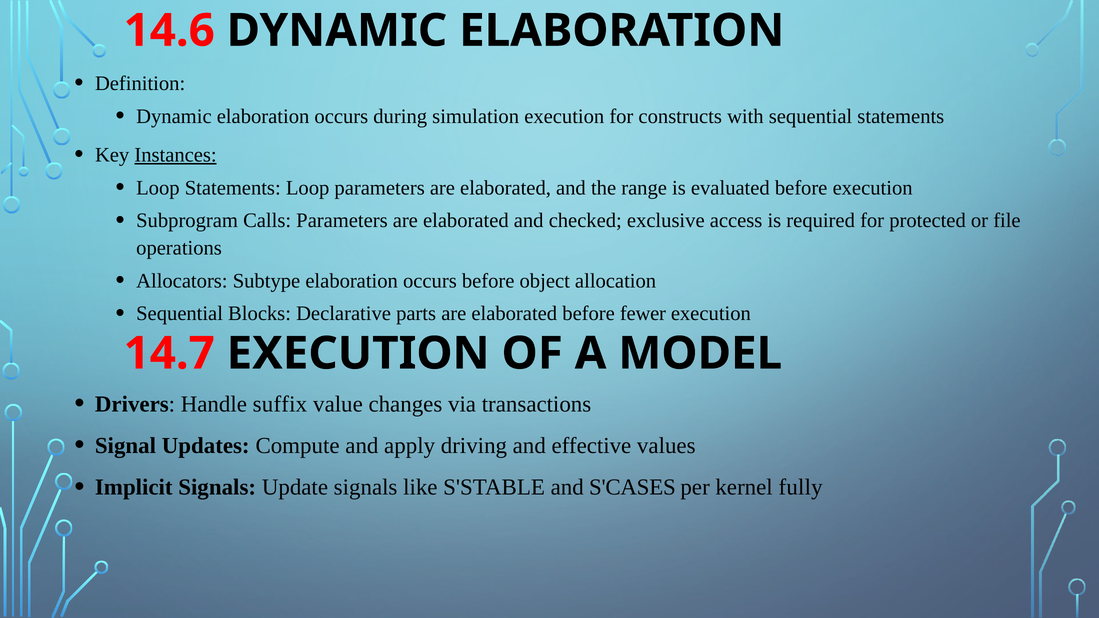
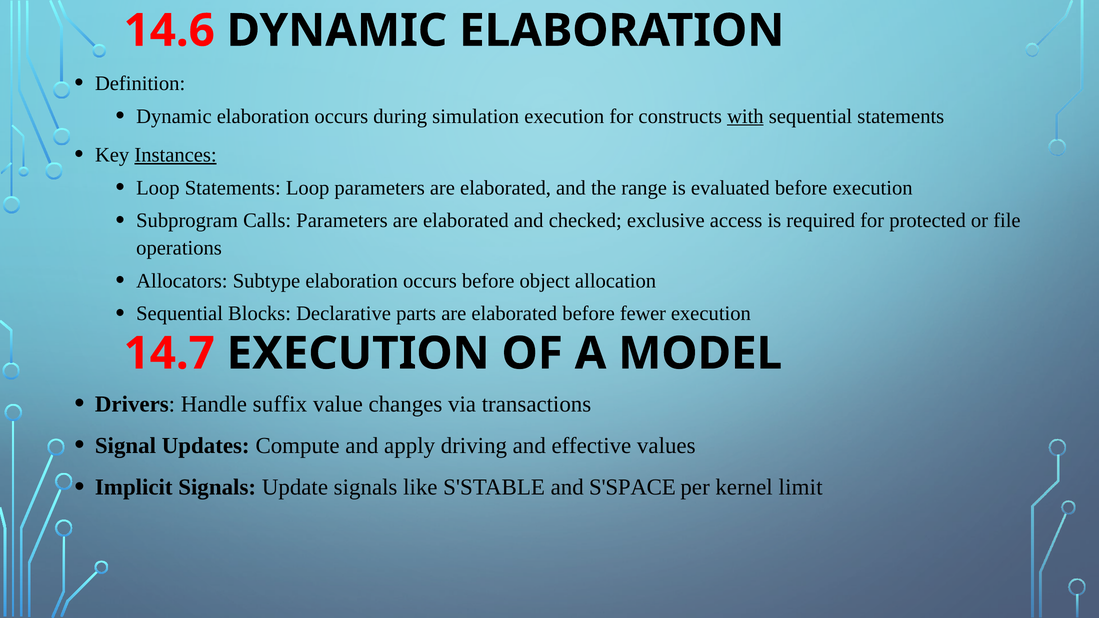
with underline: none -> present
S'CASES: S'CASES -> S'SPACE
fully: fully -> limit
